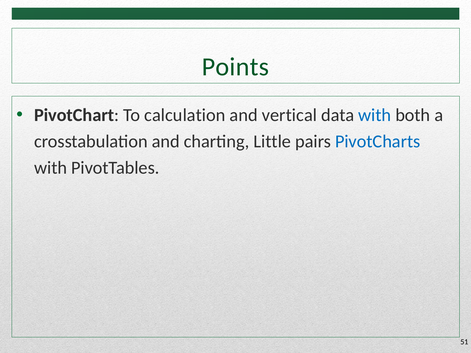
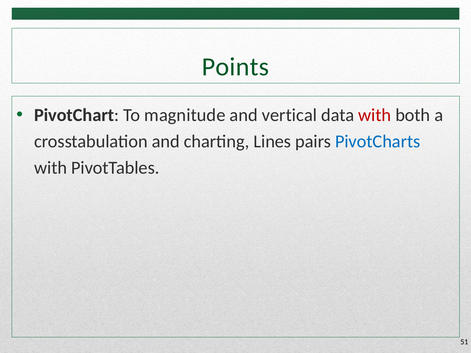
calculation: calculation -> magnitude
with at (375, 115) colour: blue -> red
Little: Little -> Lines
